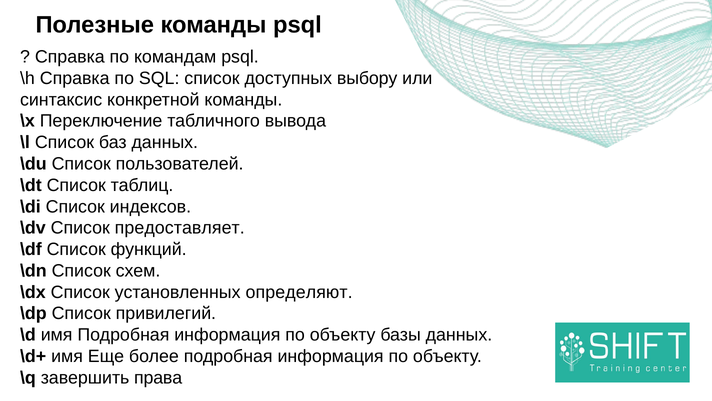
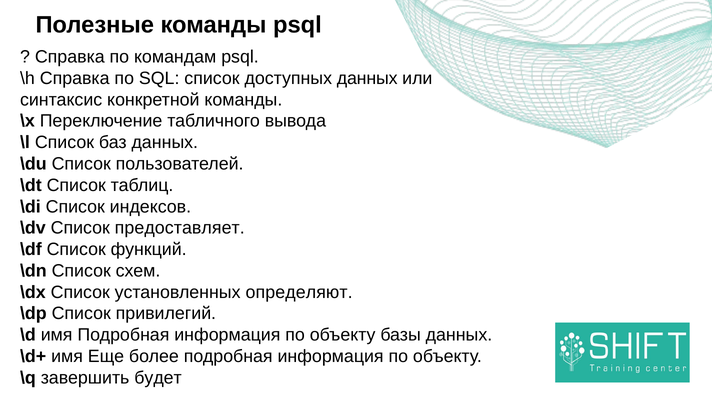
доступных выбору: выбору -> данных
права: права -> будет
